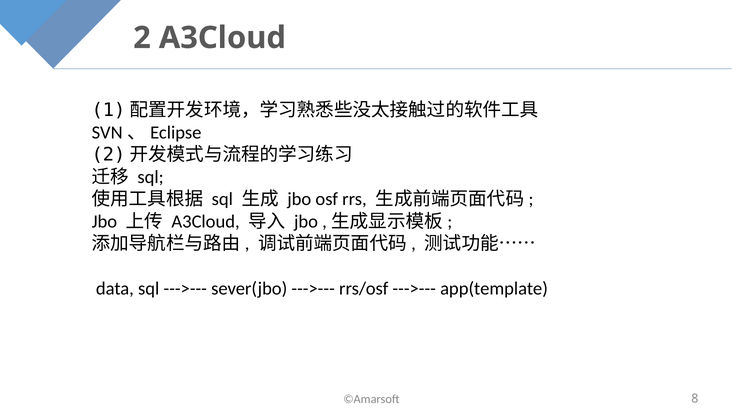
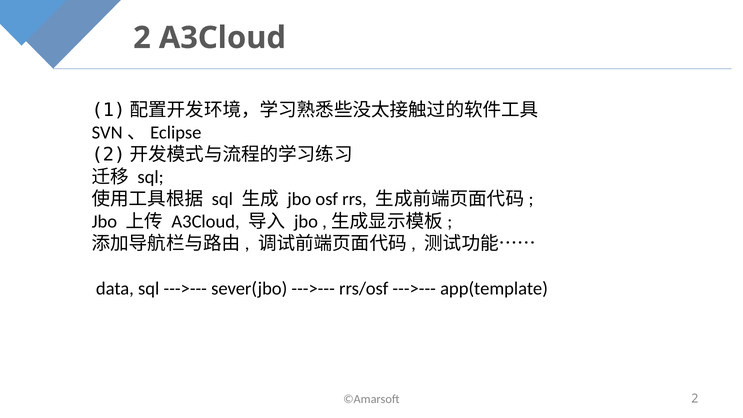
©Amarsoft 8: 8 -> 2
